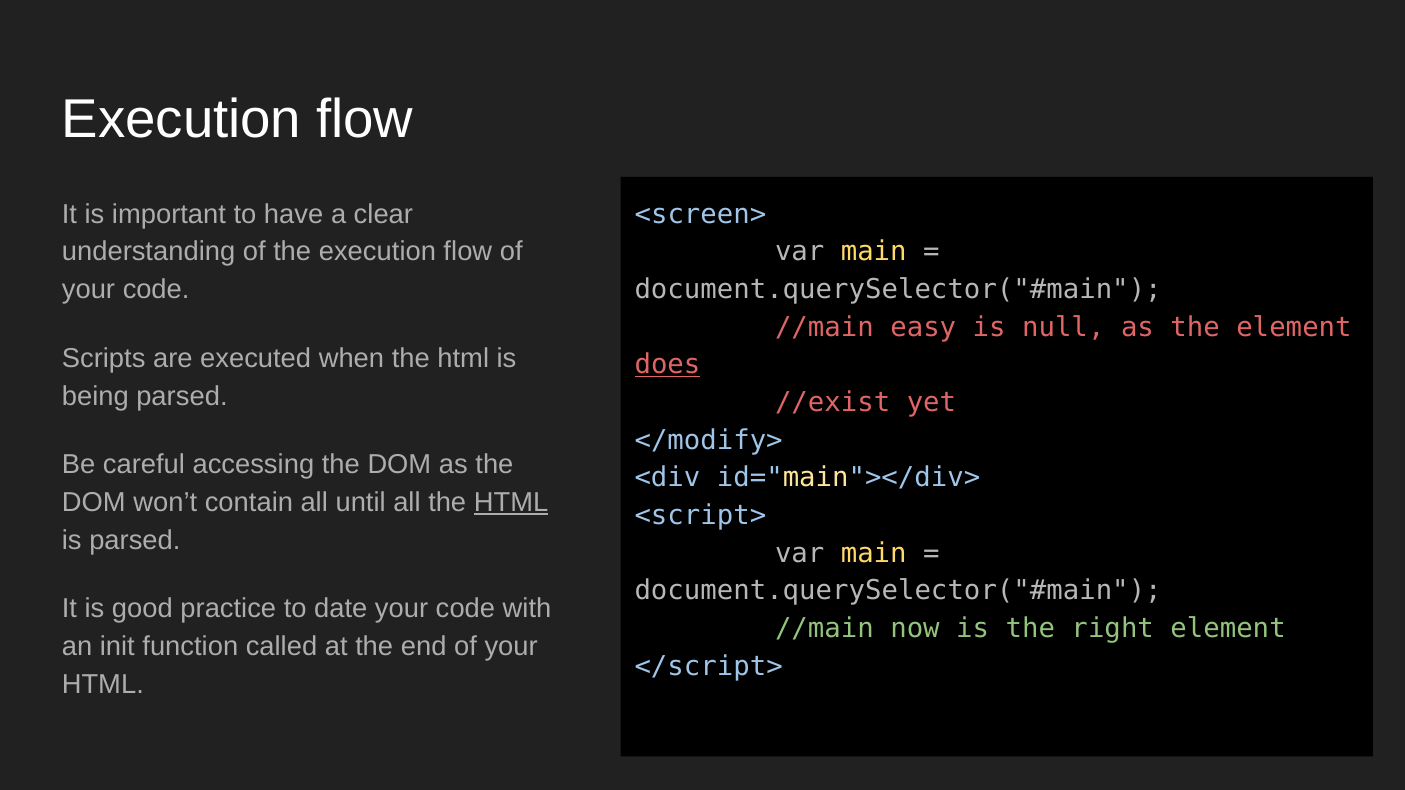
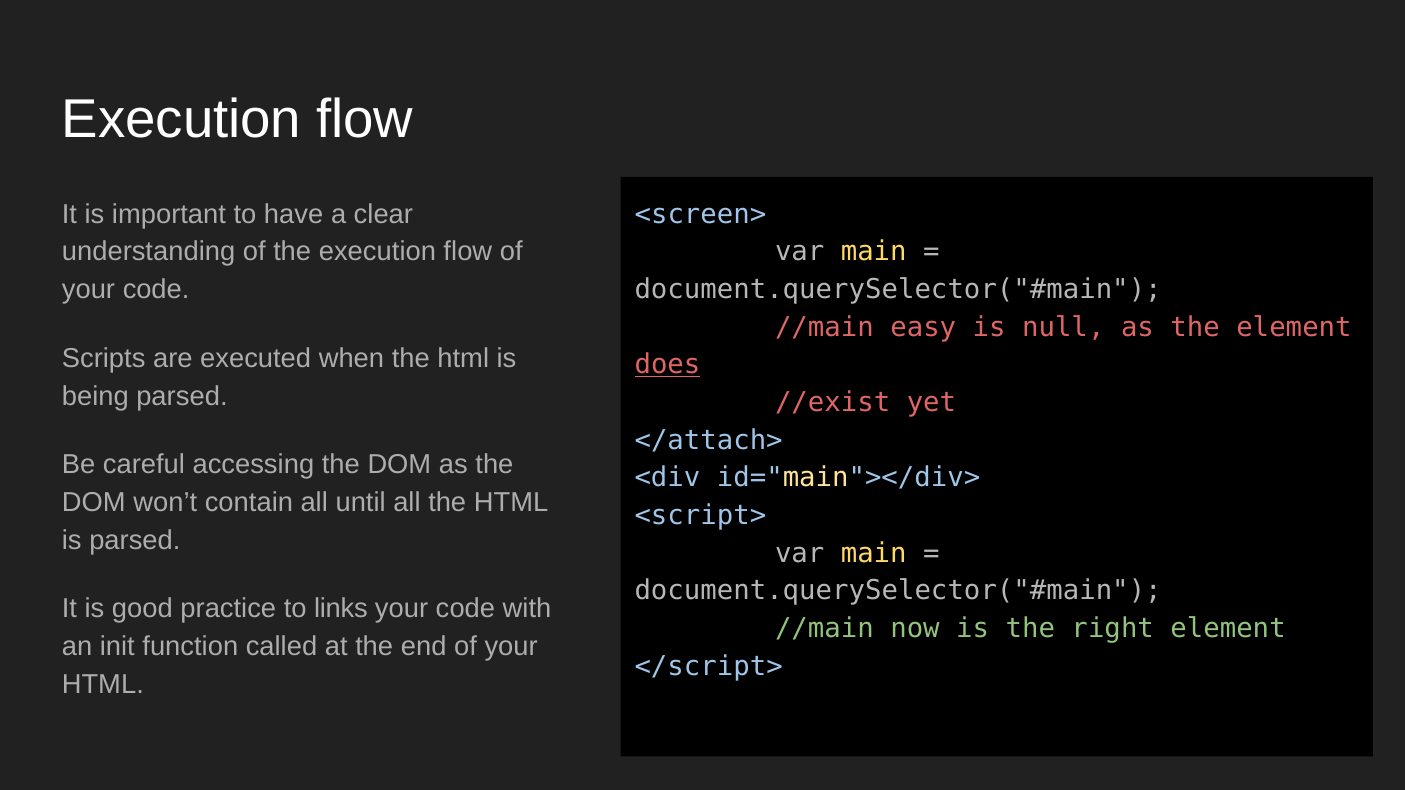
</modify>: </modify> -> </attach>
HTML at (511, 503) underline: present -> none
date: date -> links
